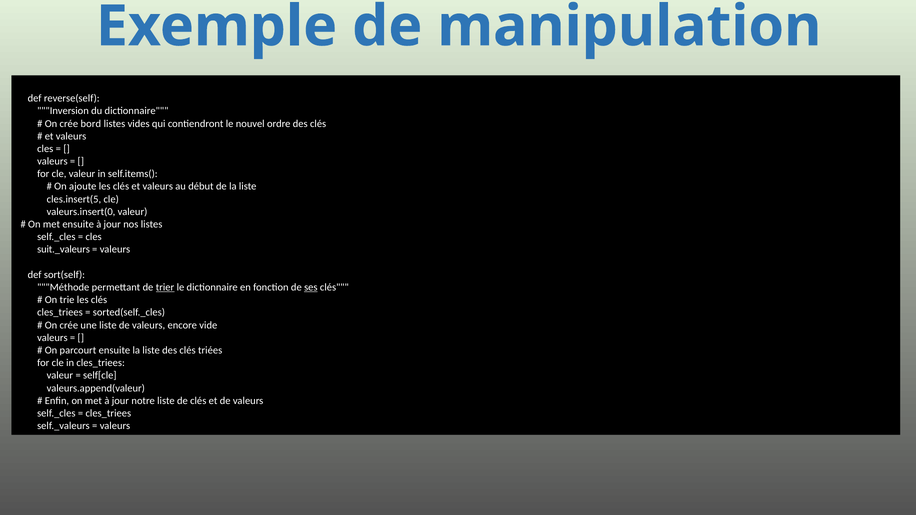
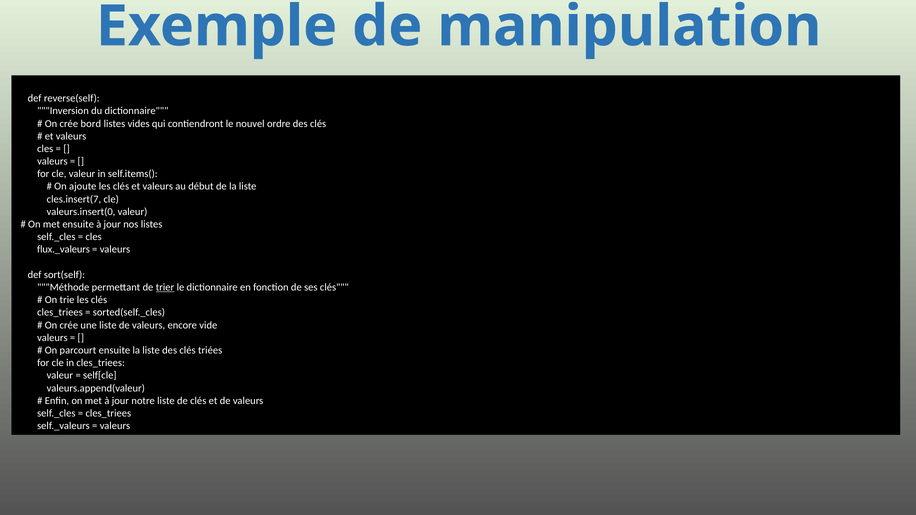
cles.insert(5: cles.insert(5 -> cles.insert(7
suit._valeurs: suit._valeurs -> flux._valeurs
ses underline: present -> none
